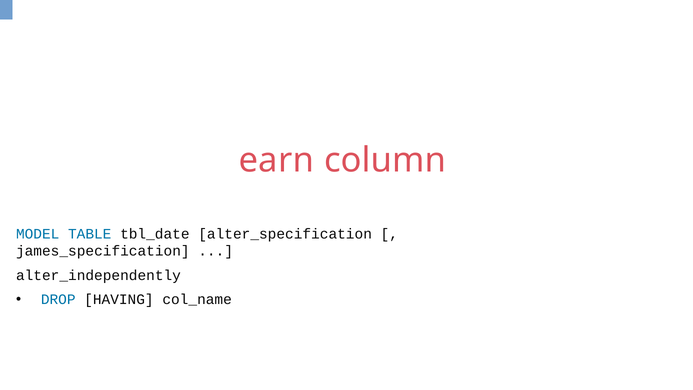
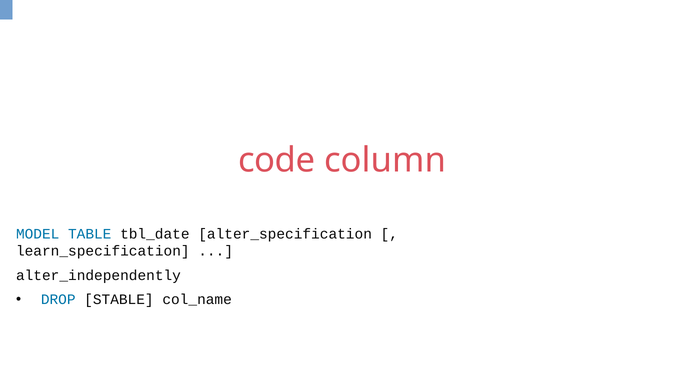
earn: earn -> code
james_specification: james_specification -> learn_specification
HAVING: HAVING -> STABLE
